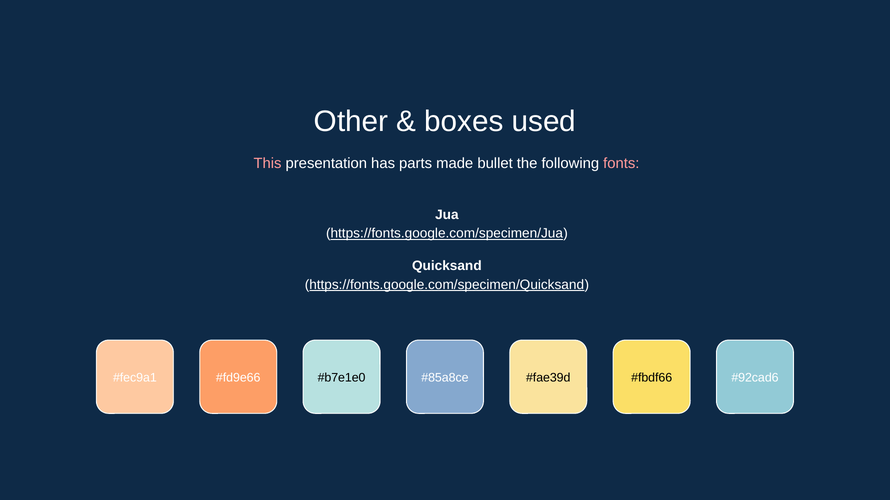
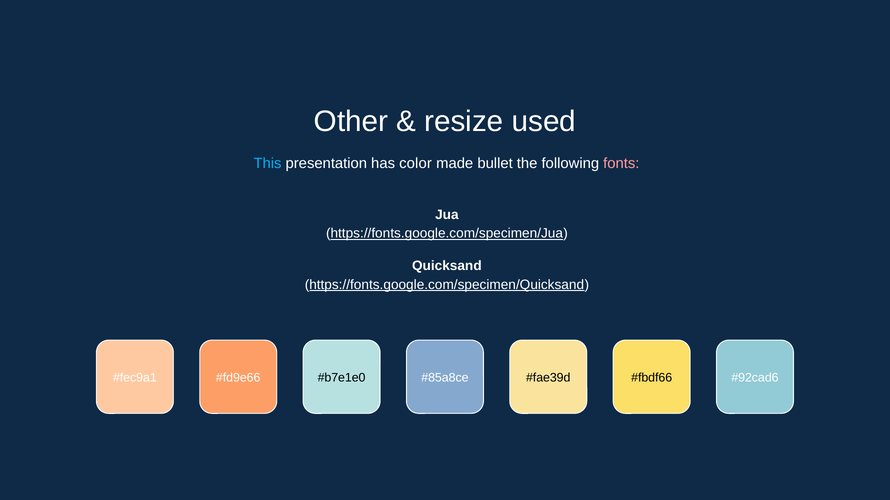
boxes: boxes -> resize
This colour: pink -> light blue
parts: parts -> color
